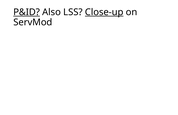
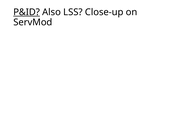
Close-up underline: present -> none
